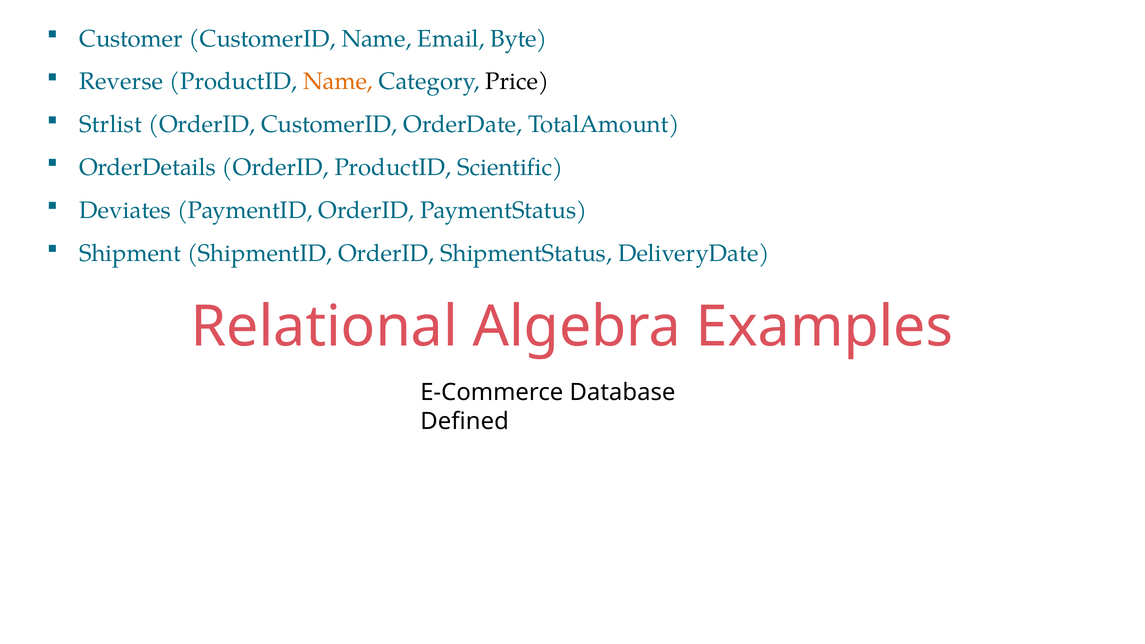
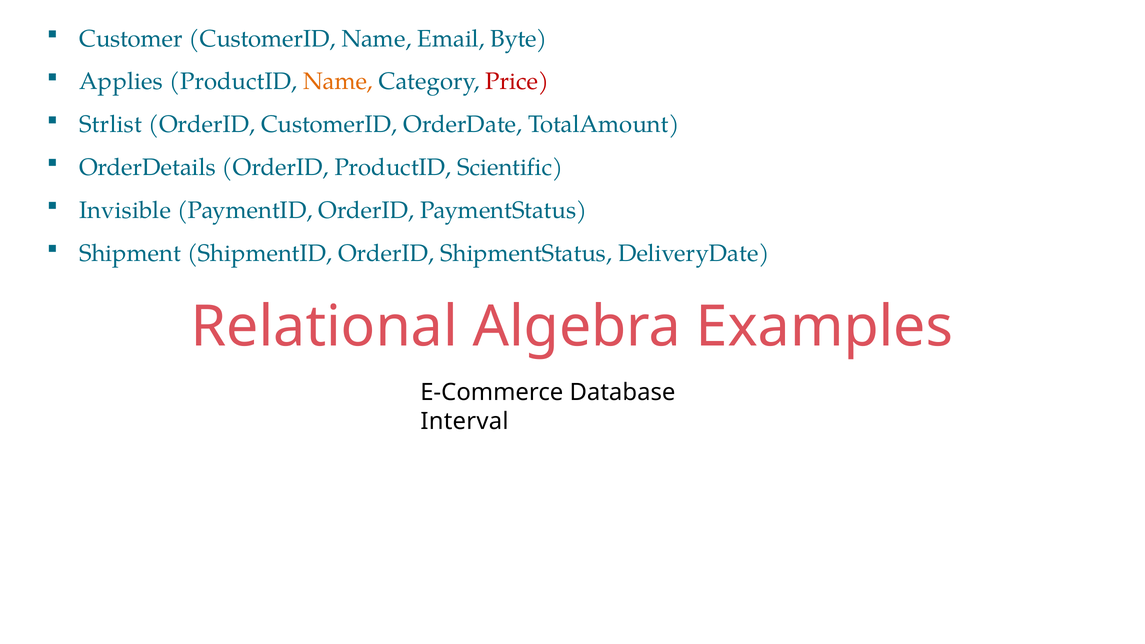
Reverse: Reverse -> Applies
Price colour: black -> red
Deviates: Deviates -> Invisible
Defined: Defined -> Interval
